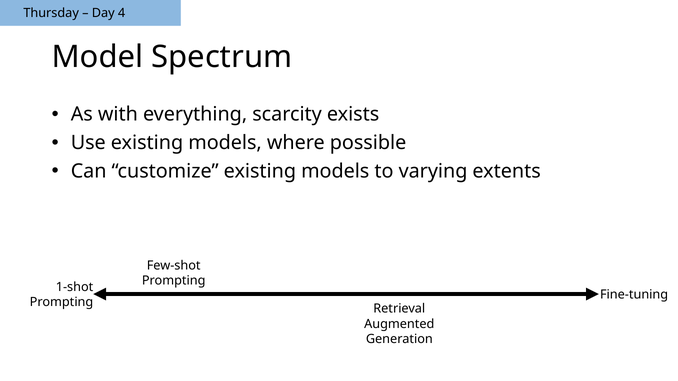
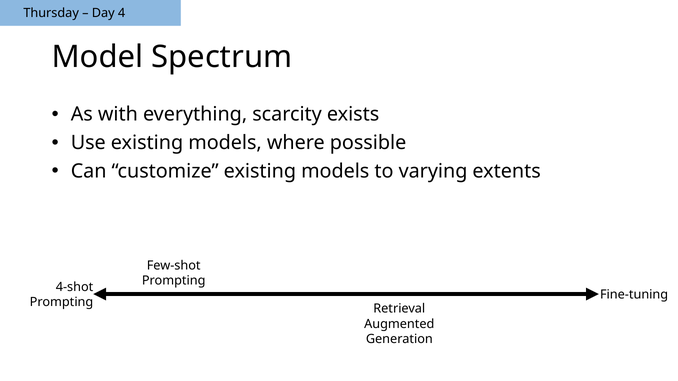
1-shot: 1-shot -> 4-shot
